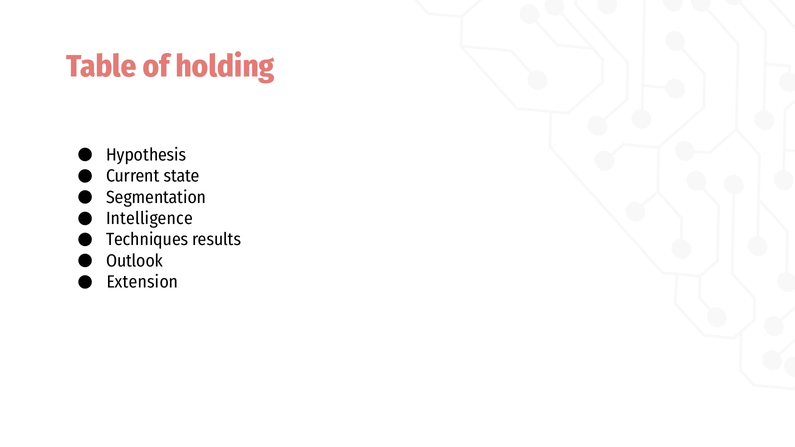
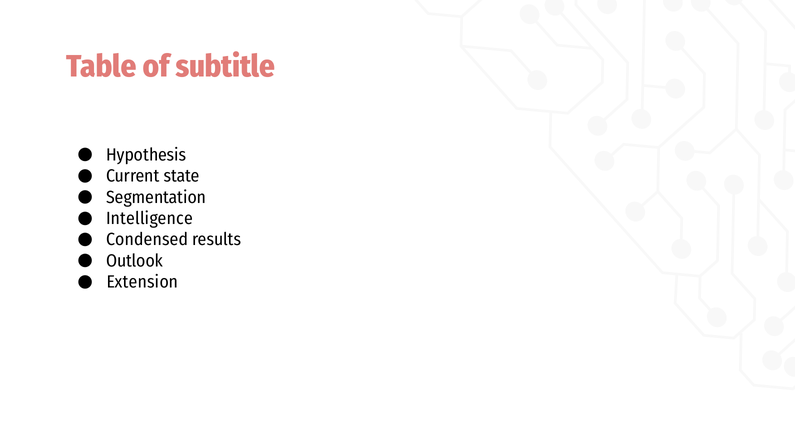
holding: holding -> subtitle
Techniques: Techniques -> Condensed
